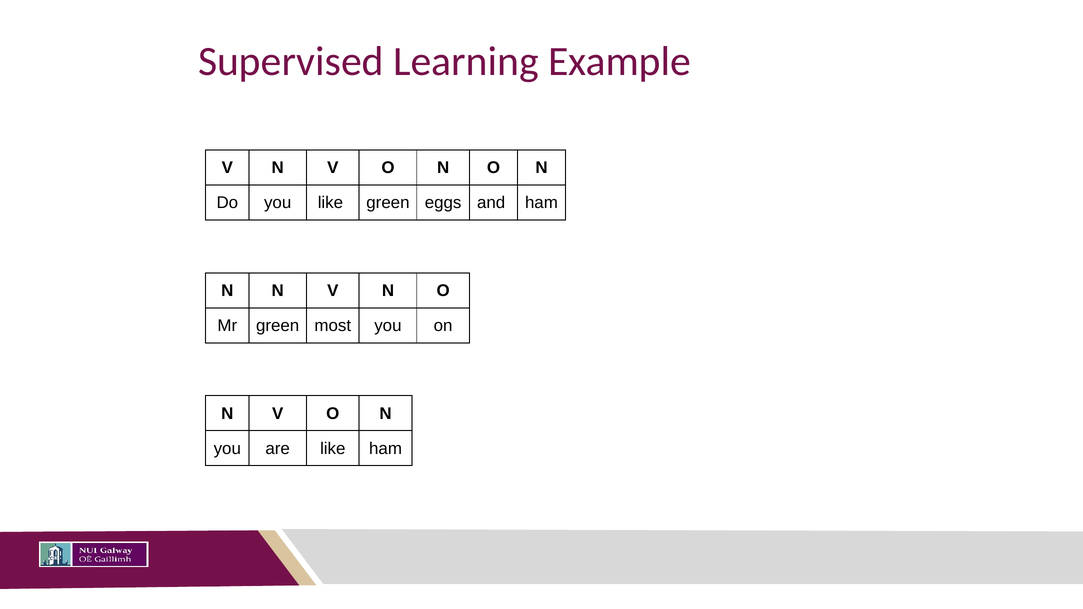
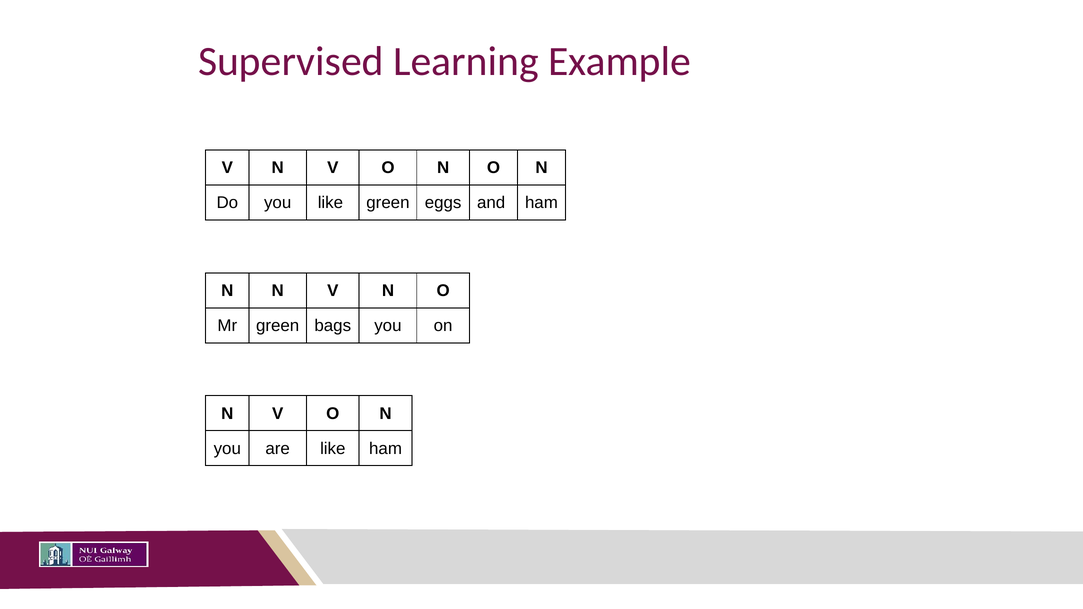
most: most -> bags
